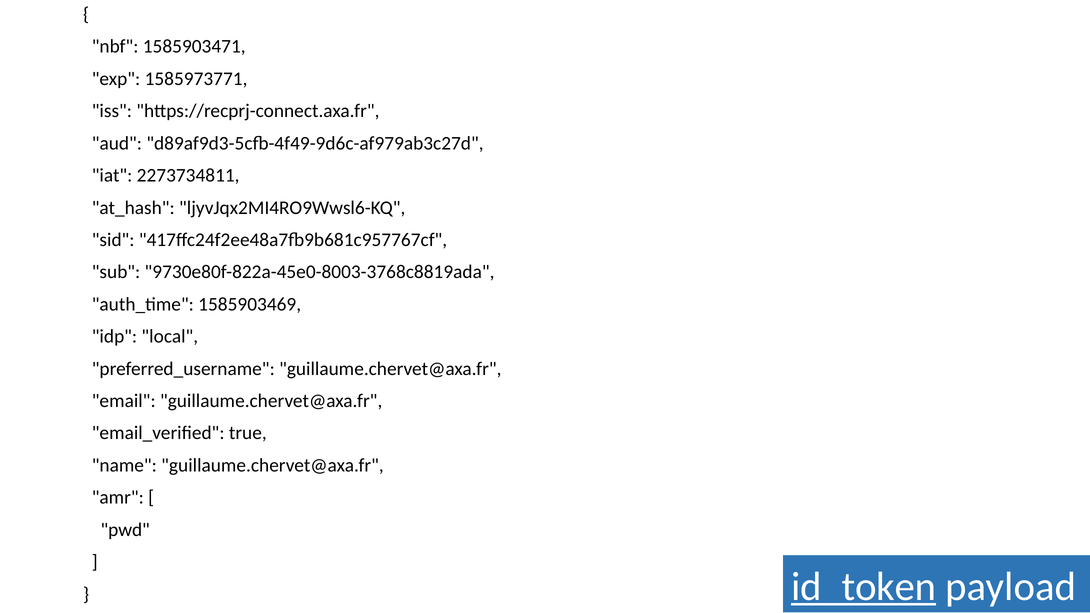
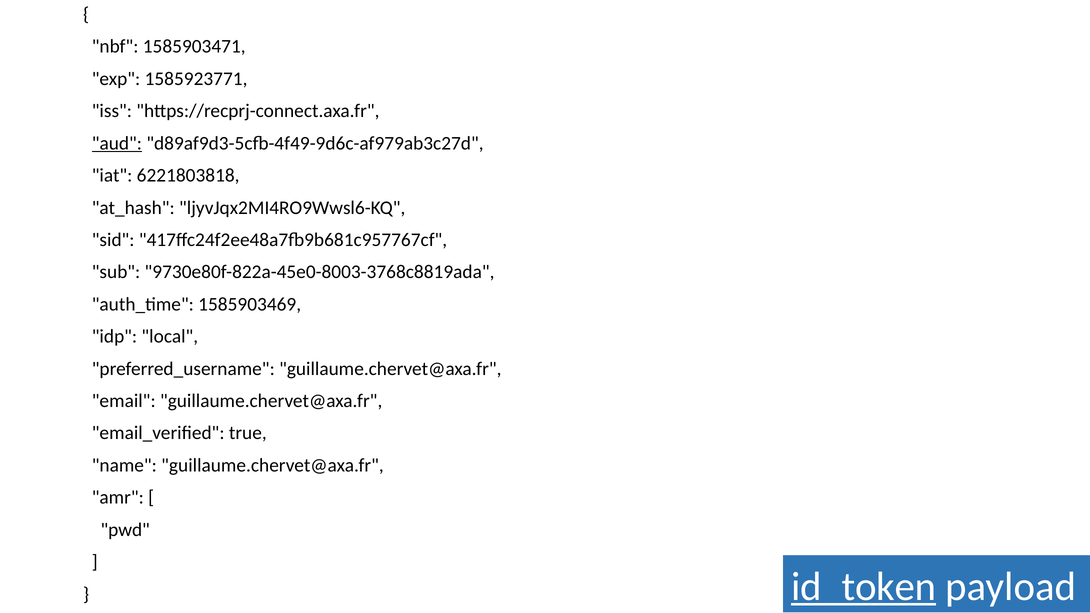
1585973771: 1585973771 -> 1585923771
aud underline: none -> present
2273734811: 2273734811 -> 6221803818
